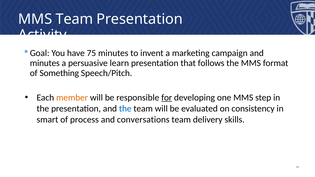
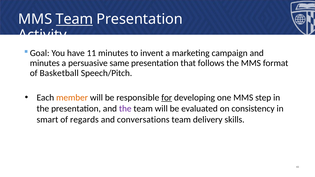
Team at (74, 19) underline: none -> present
75: 75 -> 11
learn: learn -> same
Something: Something -> Basketball
the at (125, 109) colour: blue -> purple
process: process -> regards
